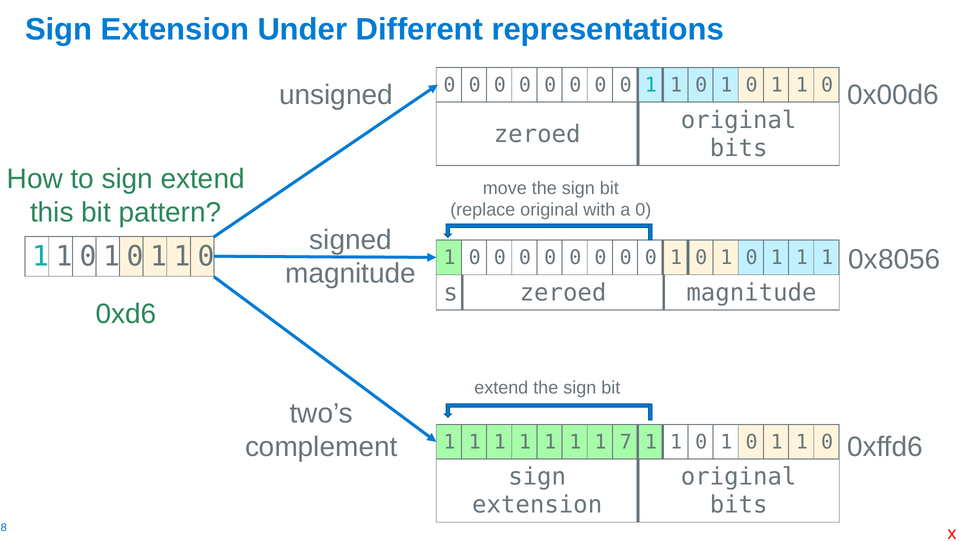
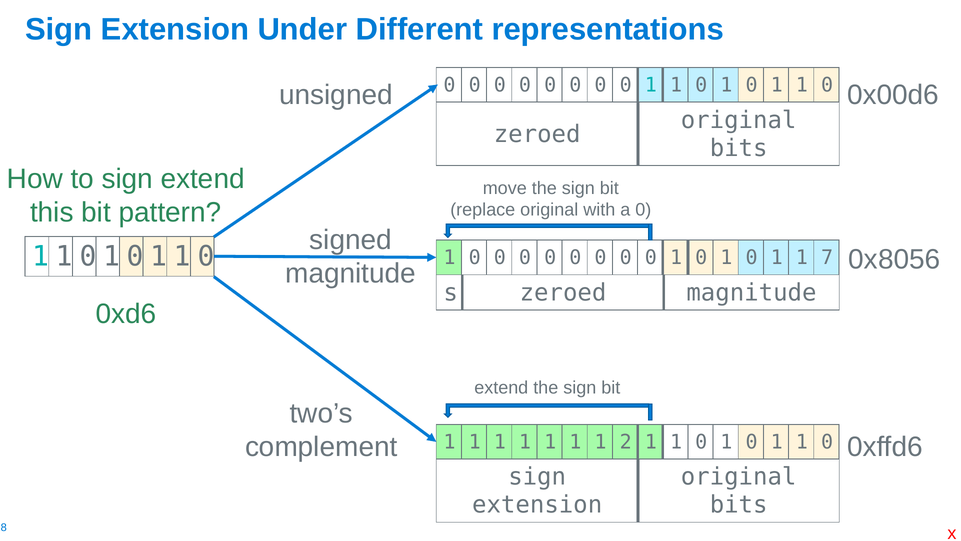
0 1 1 1: 1 -> 7
7: 7 -> 2
